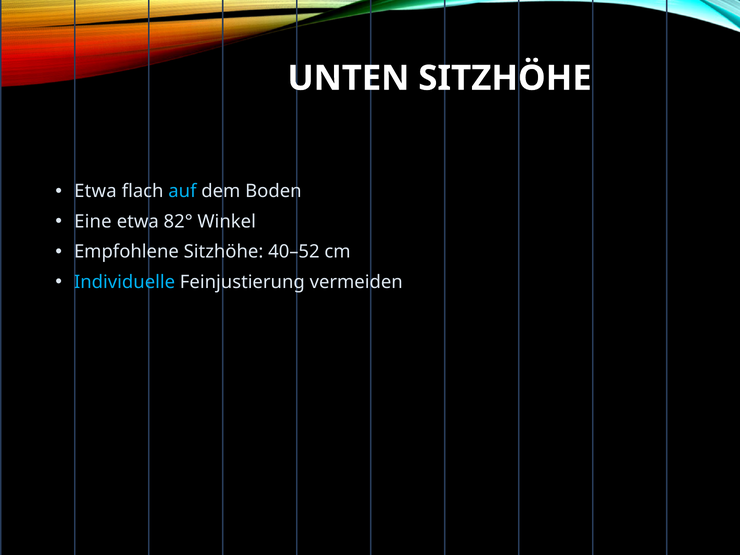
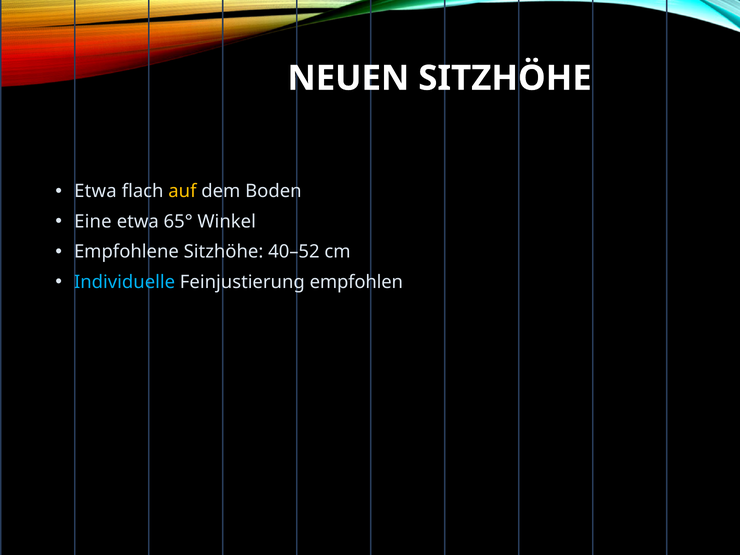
UNTEN: UNTEN -> NEUEN
auf colour: light blue -> yellow
82°: 82° -> 65°
vermeiden: vermeiden -> empfohlen
